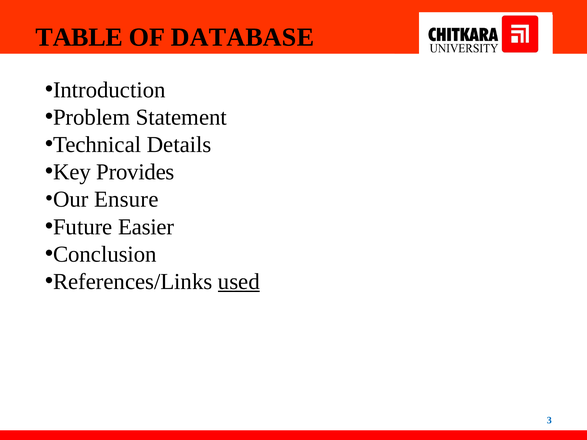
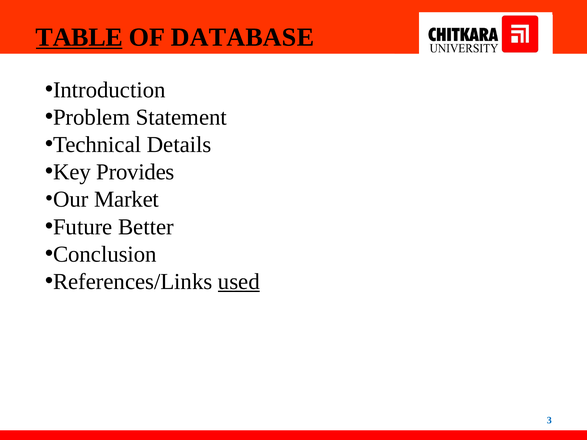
TABLE underline: none -> present
Ensure: Ensure -> Market
Easier: Easier -> Better
